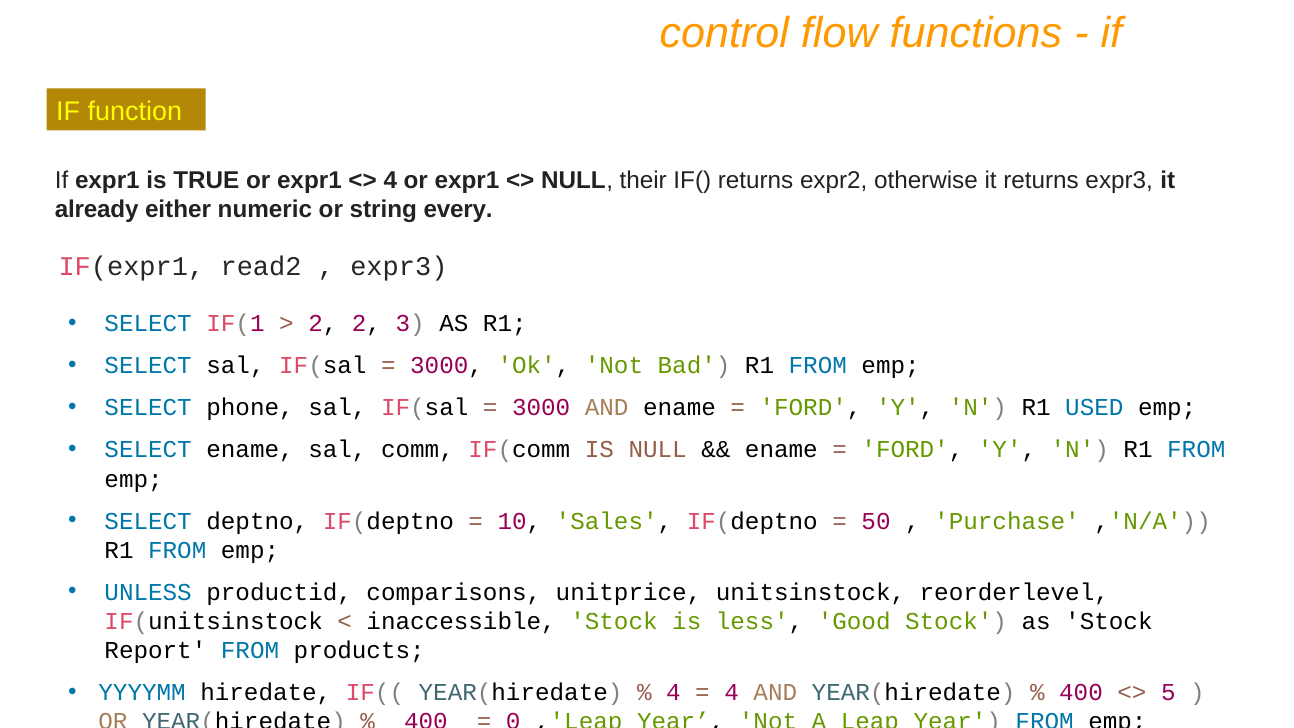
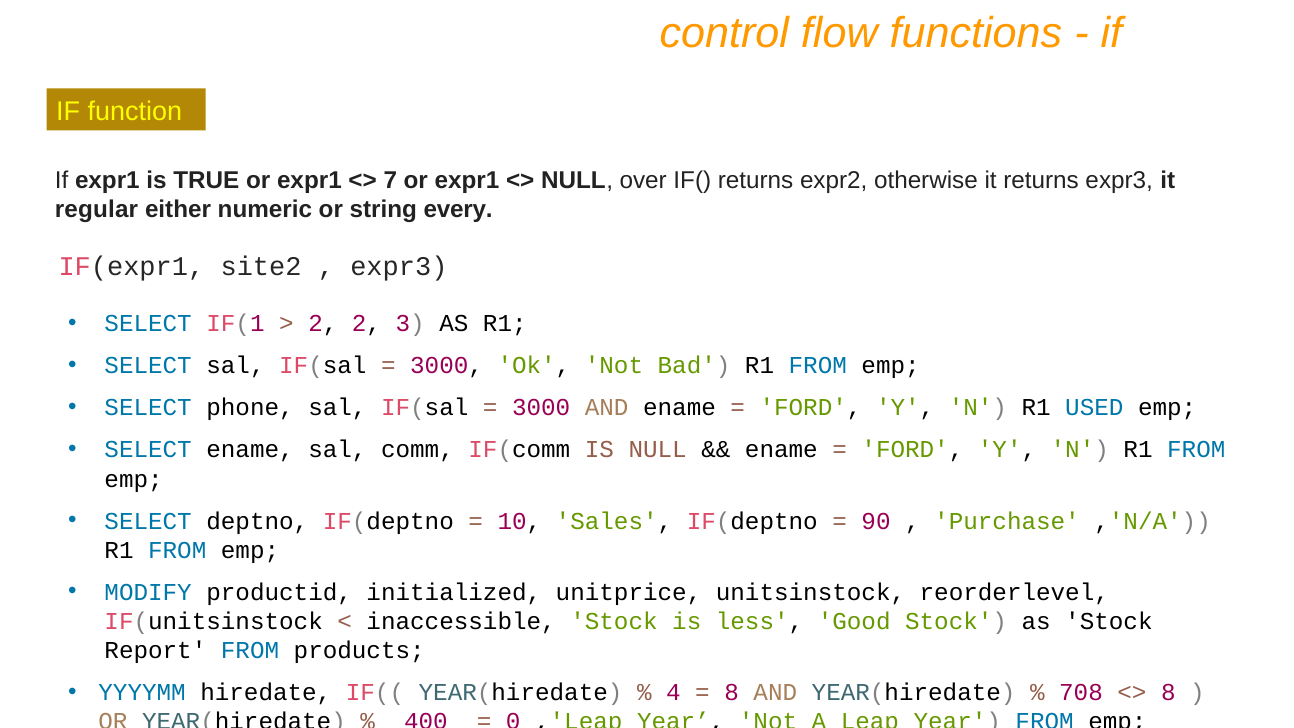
4 at (390, 181): 4 -> 7
their: their -> over
already: already -> regular
read2: read2 -> site2
50: 50 -> 90
UNLESS: UNLESS -> MODIFY
comparisons: comparisons -> initialized
4 at (732, 692): 4 -> 8
400 at (1081, 692): 400 -> 708
5 at (1168, 692): 5 -> 8
